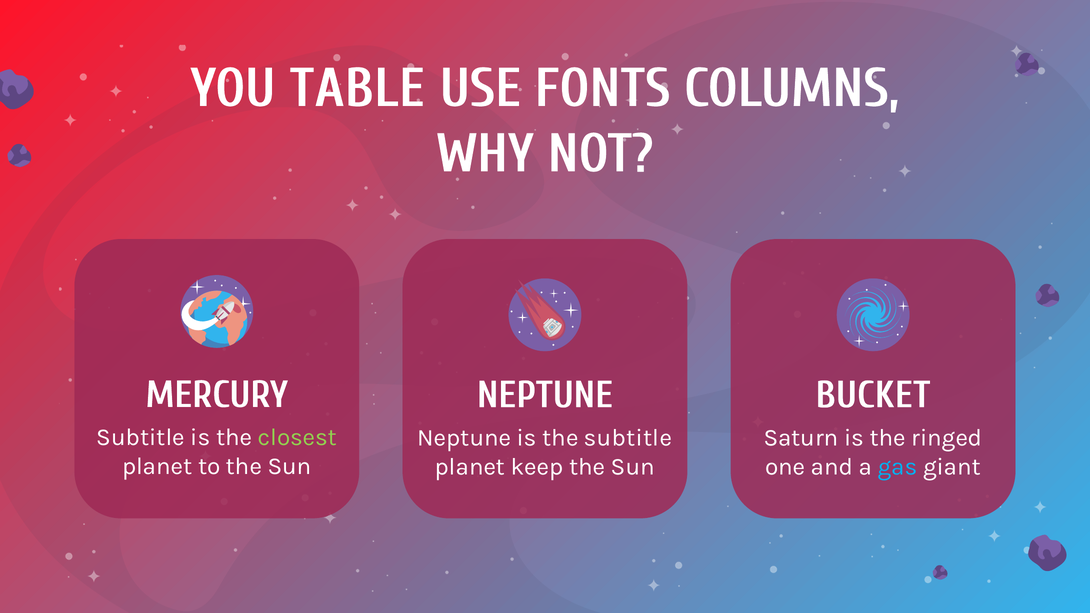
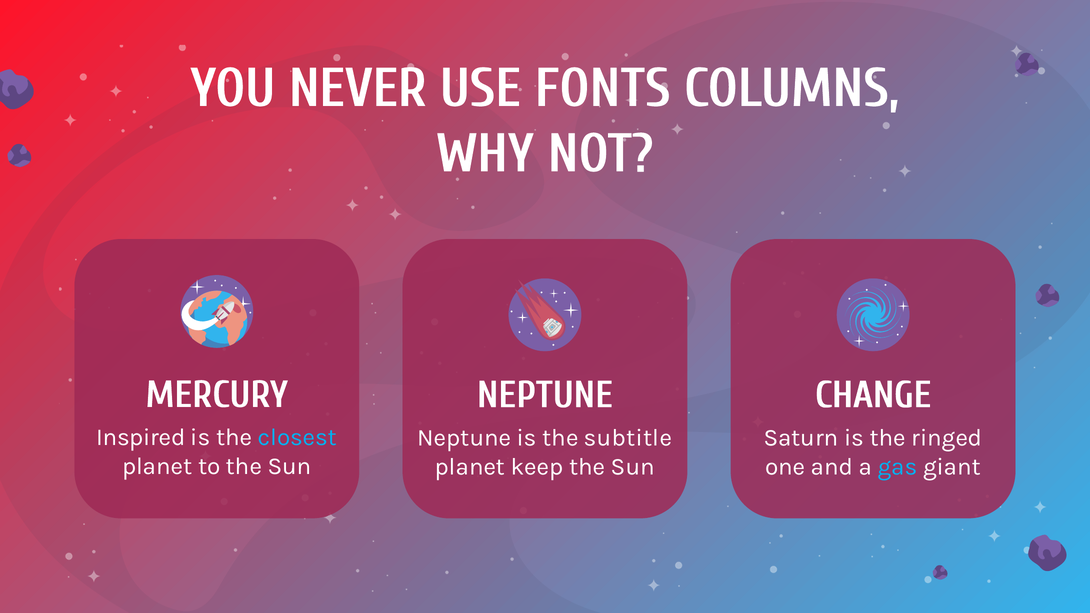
TABLE: TABLE -> NEVER
BUCKET: BUCKET -> CHANGE
Subtitle at (141, 437): Subtitle -> Inspired
closest colour: light green -> light blue
